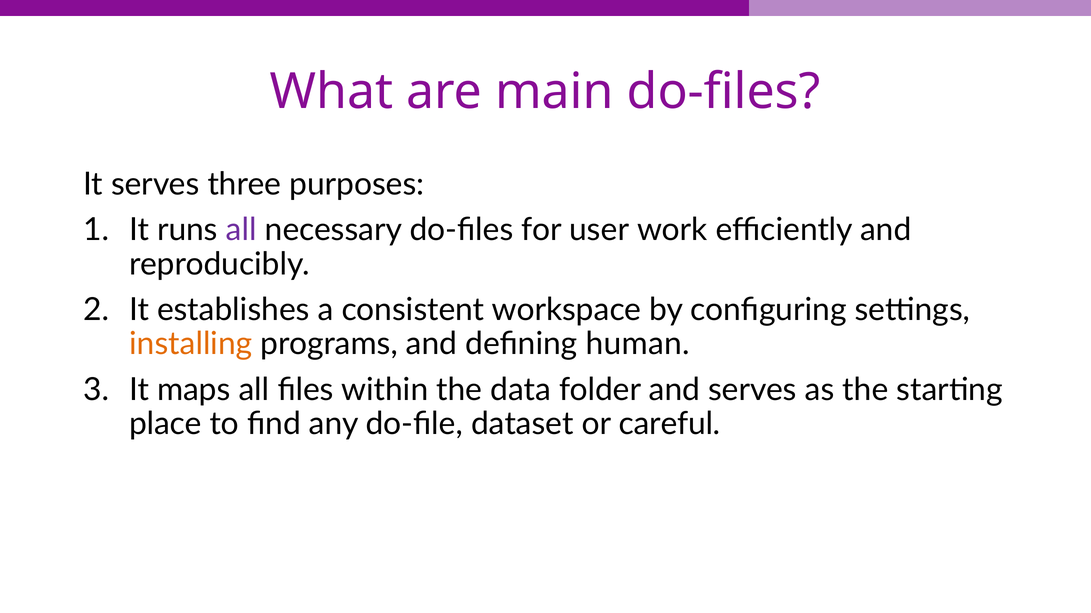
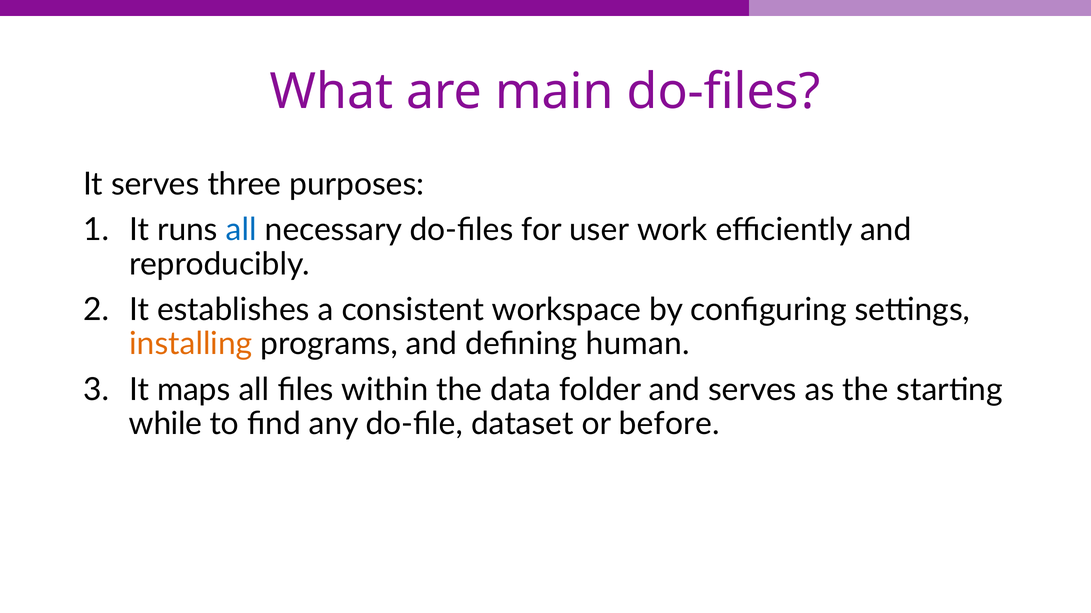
all at (241, 230) colour: purple -> blue
place: place -> while
careful: careful -> before
